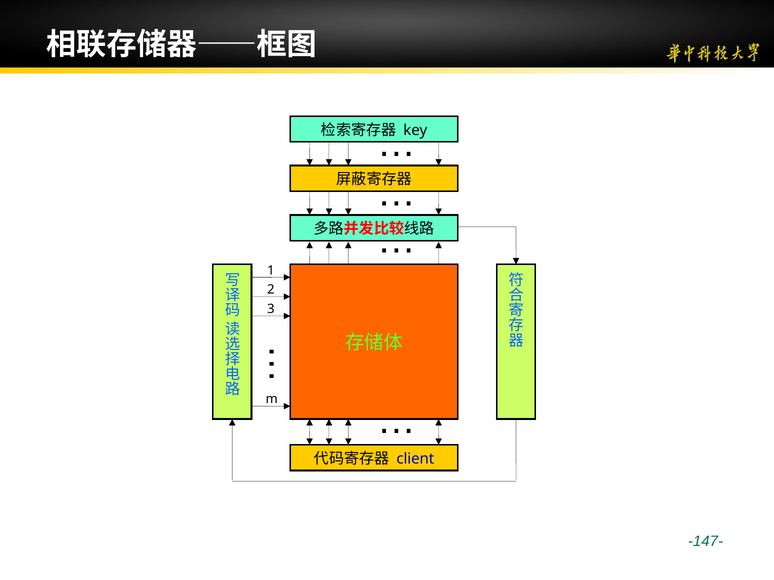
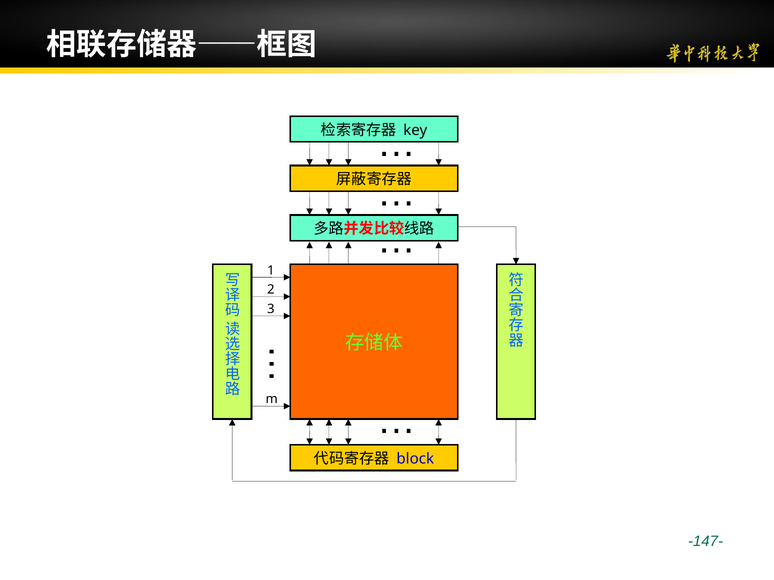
client: client -> block
